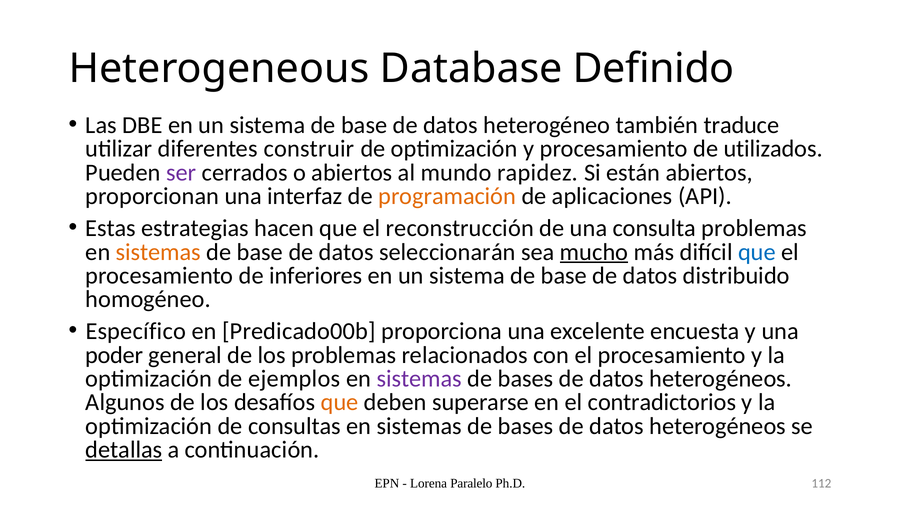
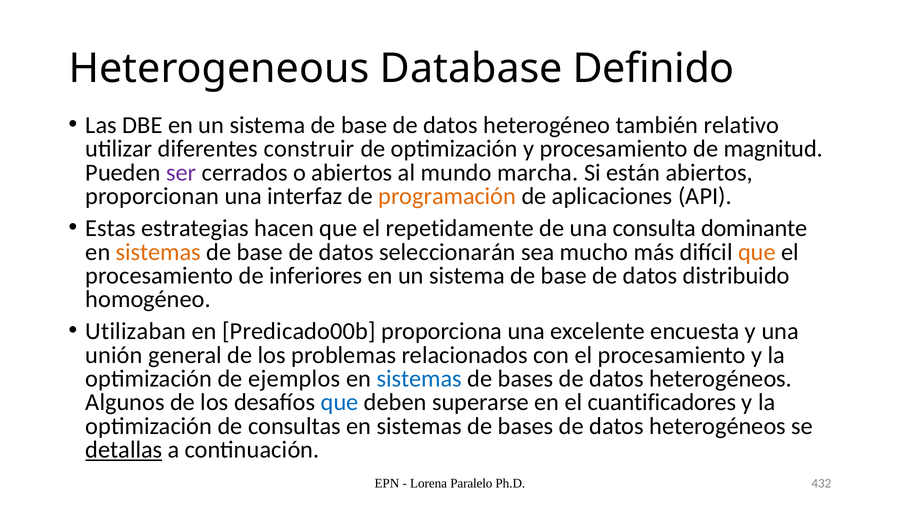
traduce: traduce -> relativo
utilizados: utilizados -> magnitud
rapidez: rapidez -> marcha
reconstrucción: reconstrucción -> repetidamente
consulta problemas: problemas -> dominante
mucho underline: present -> none
que at (757, 252) colour: blue -> orange
Específico: Específico -> Utilizaban
poder: poder -> unión
sistemas at (419, 379) colour: purple -> blue
que at (340, 403) colour: orange -> blue
contradictorios: contradictorios -> cuantificadores
112: 112 -> 432
